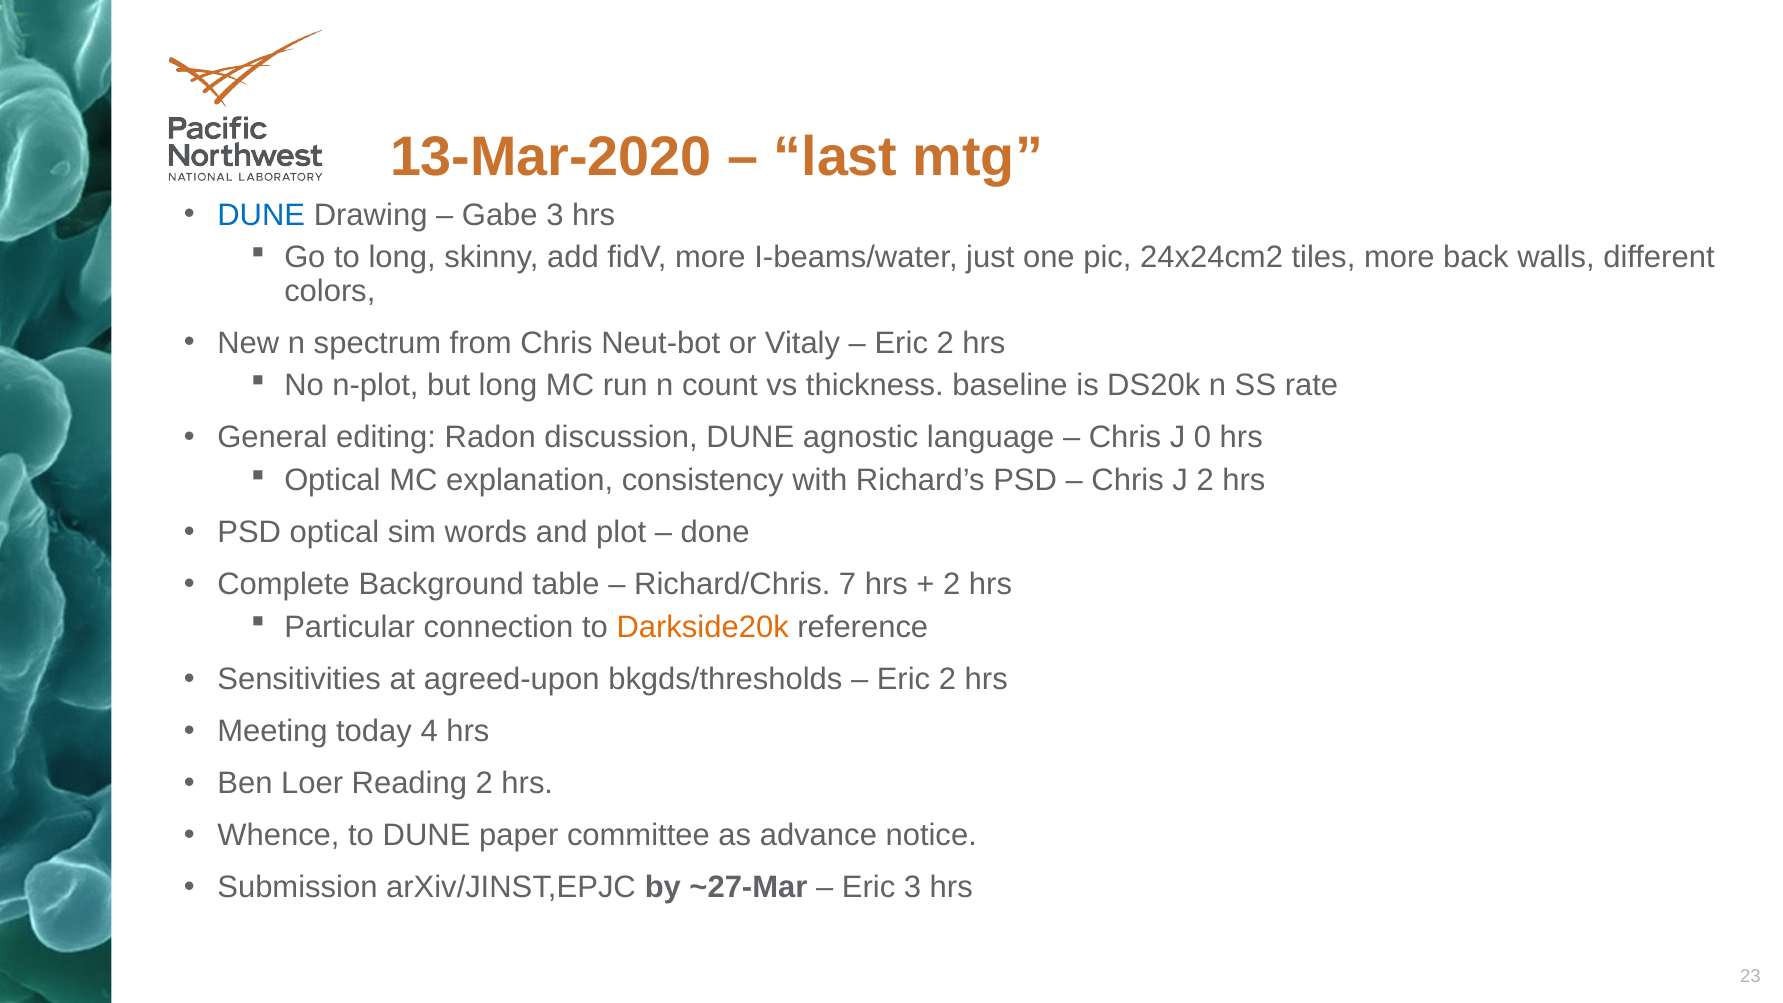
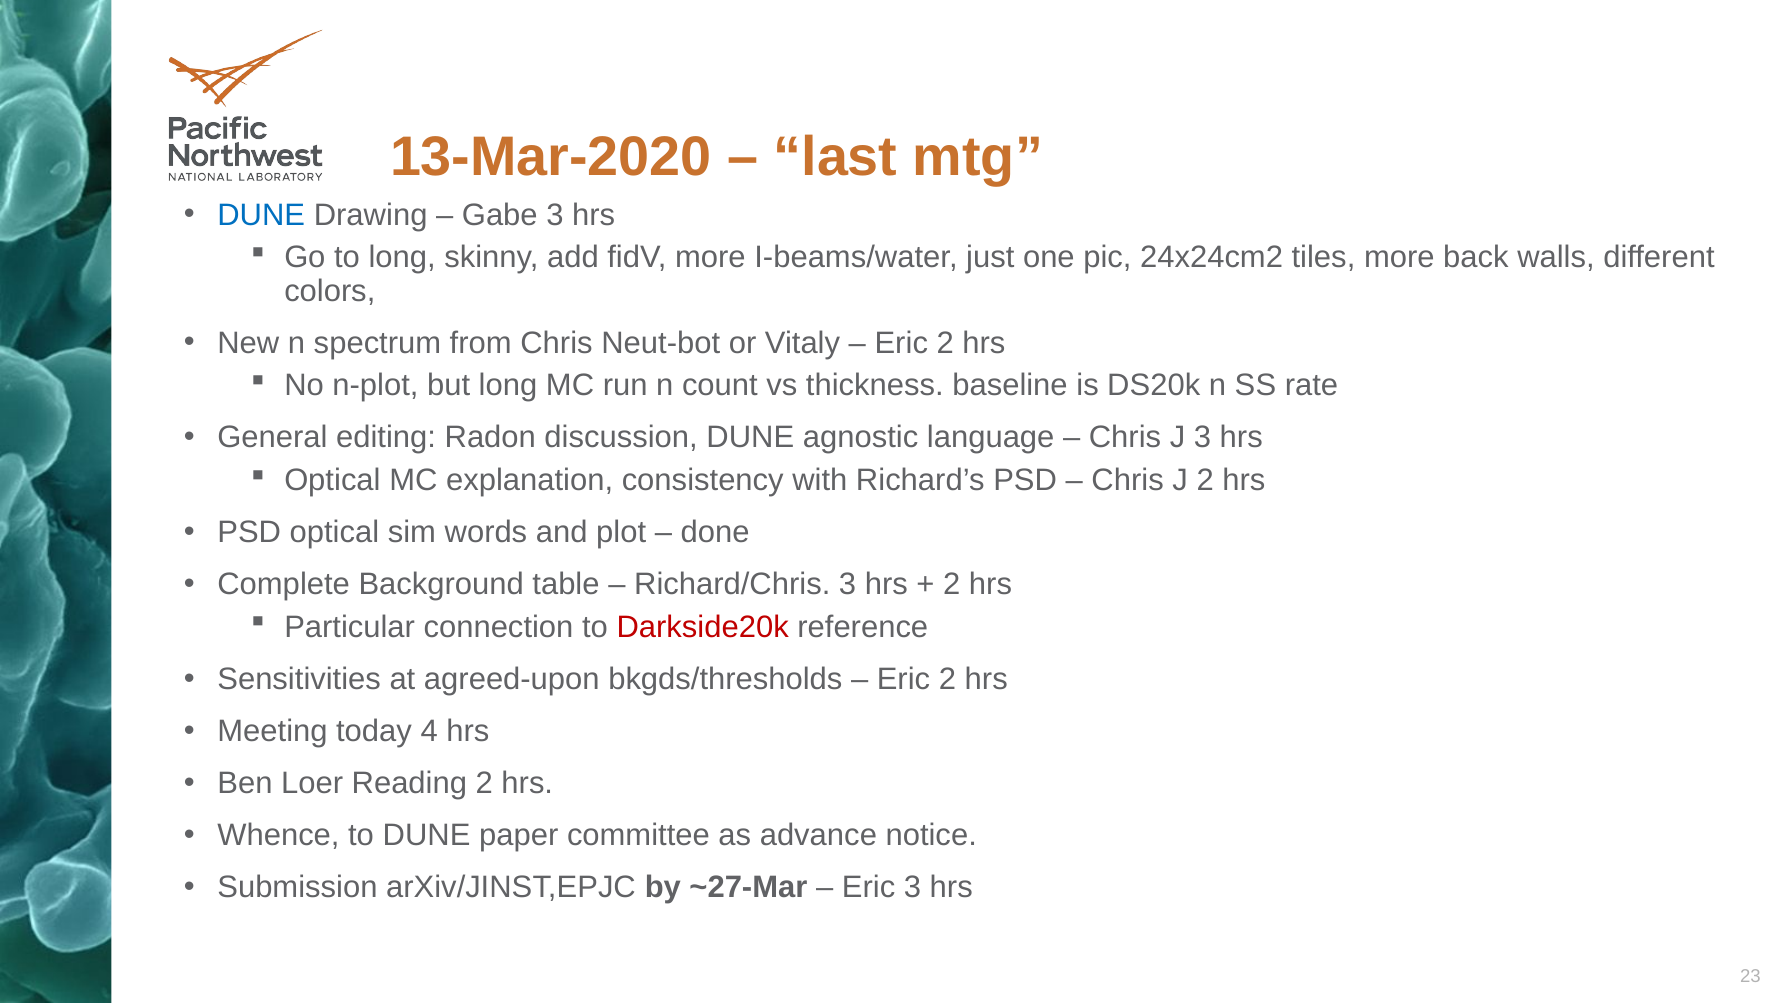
J 0: 0 -> 3
Richard/Chris 7: 7 -> 3
Darkside20k colour: orange -> red
